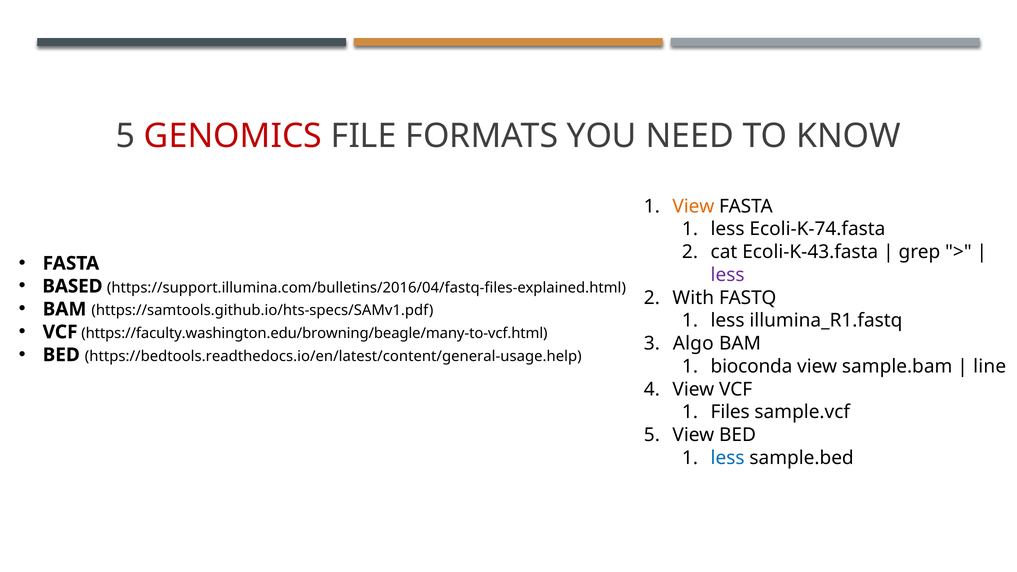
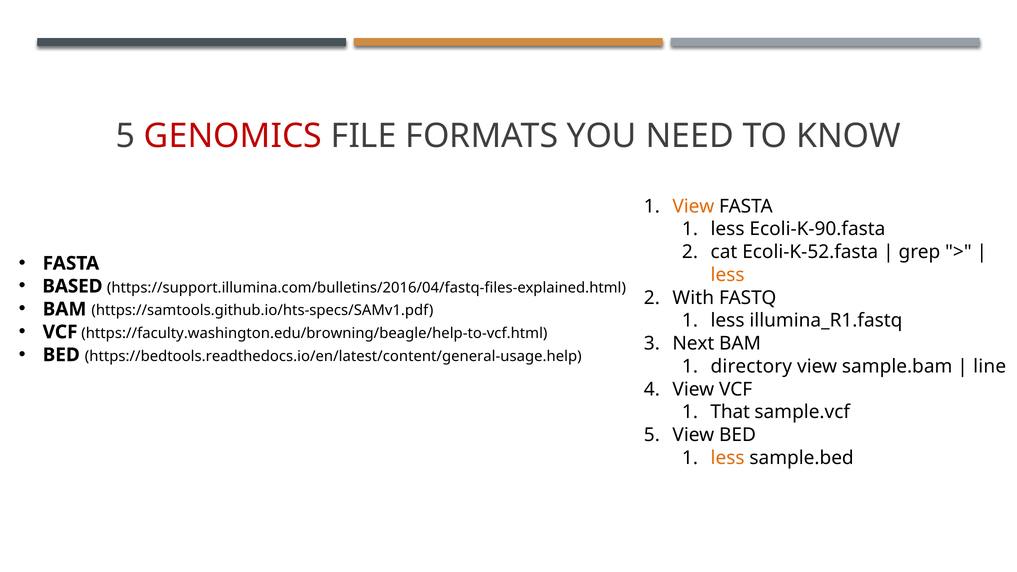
Ecoli-K-74.fasta: Ecoli-K-74.fasta -> Ecoli-K-90.fasta
Ecoli-K-43.fasta: Ecoli-K-43.fasta -> Ecoli-K-52.fasta
less at (728, 275) colour: purple -> orange
https://faculty.washington.edu/browning/beagle/many-to-vcf.html: https://faculty.washington.edu/browning/beagle/many-to-vcf.html -> https://faculty.washington.edu/browning/beagle/help-to-vcf.html
Algo: Algo -> Next
bioconda: bioconda -> directory
Files: Files -> That
less at (728, 458) colour: blue -> orange
